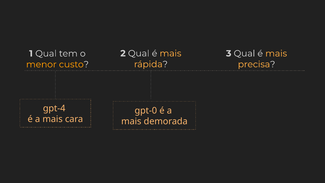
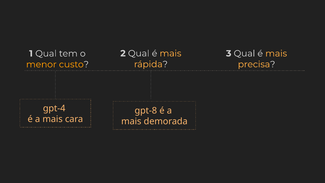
gpt-0: gpt-0 -> gpt-8
